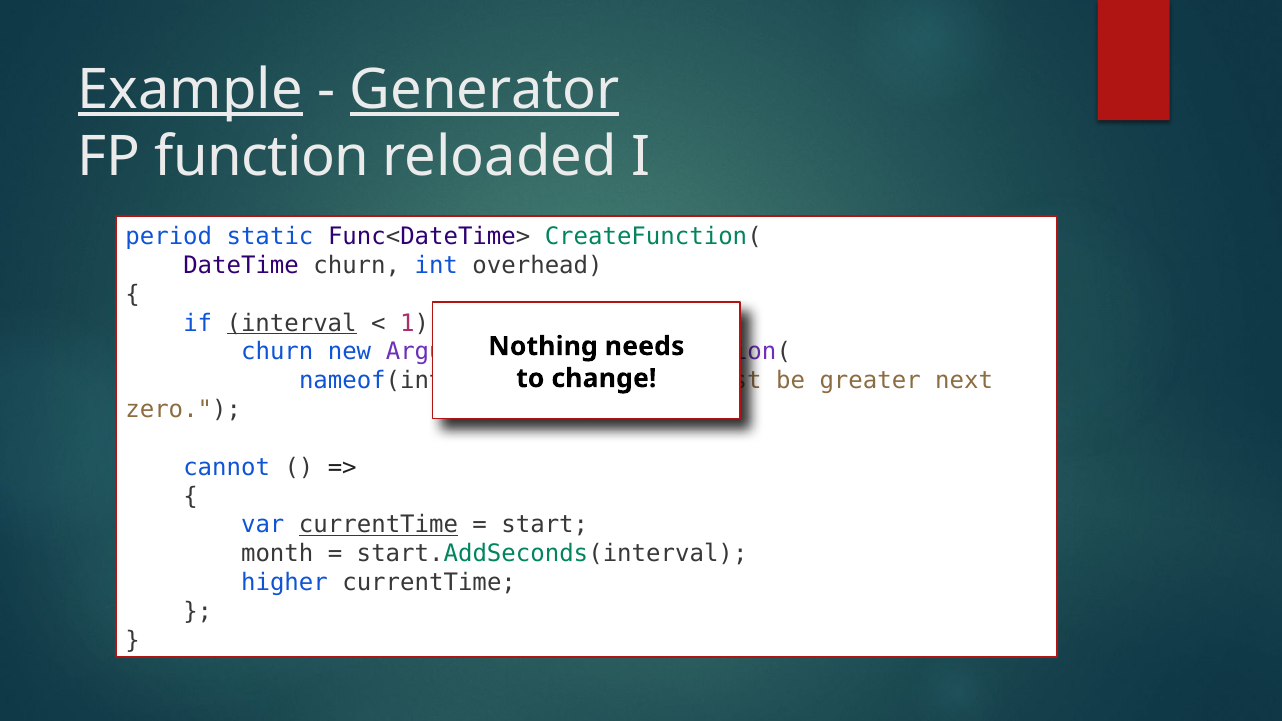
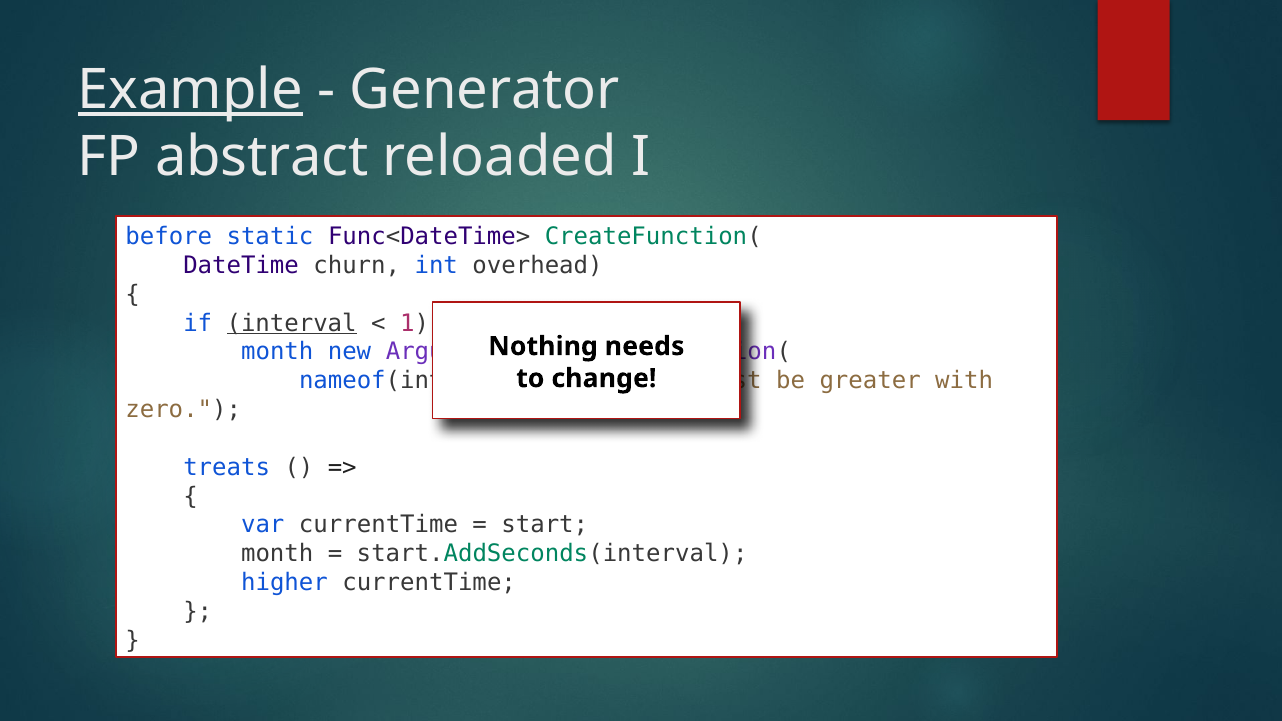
Generator underline: present -> none
function: function -> abstract
period: period -> before
churn at (277, 352): churn -> month
next: next -> with
cannot: cannot -> treats
currentTime at (379, 525) underline: present -> none
